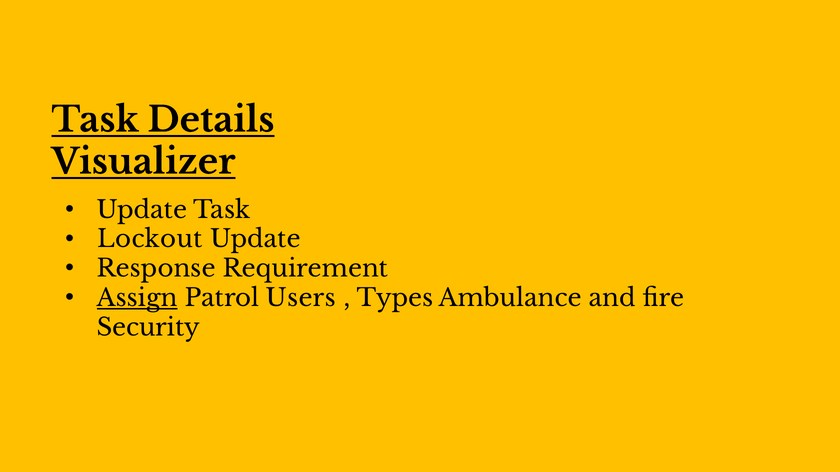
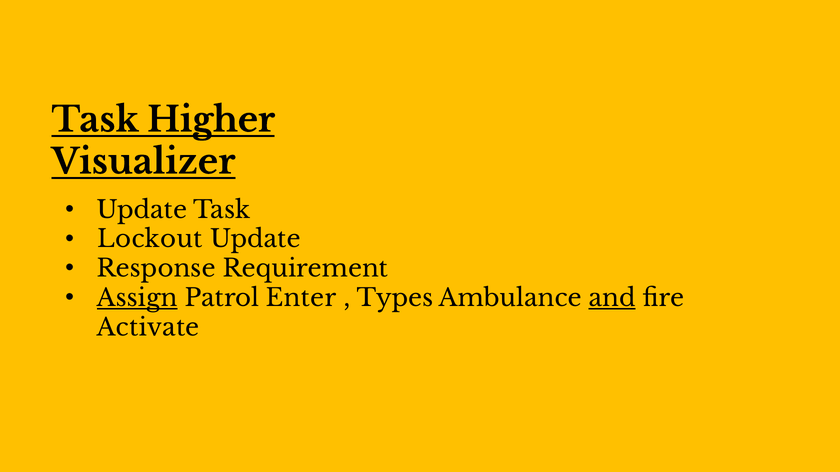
Details: Details -> Higher
Users: Users -> Enter
and underline: none -> present
Security: Security -> Activate
